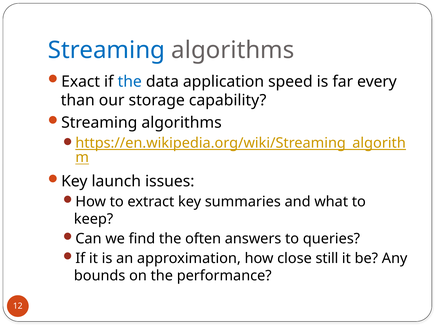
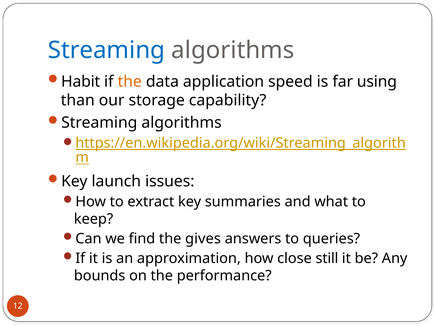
Exact: Exact -> Habit
the at (130, 82) colour: blue -> orange
every: every -> using
often: often -> gives
